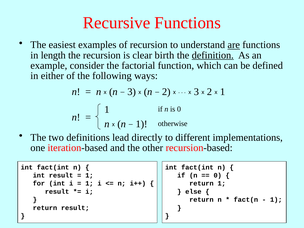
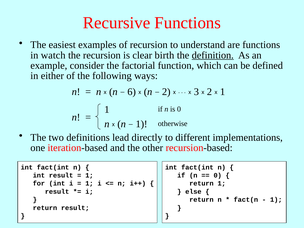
are underline: present -> none
length: length -> watch
3 at (132, 92): 3 -> 6
